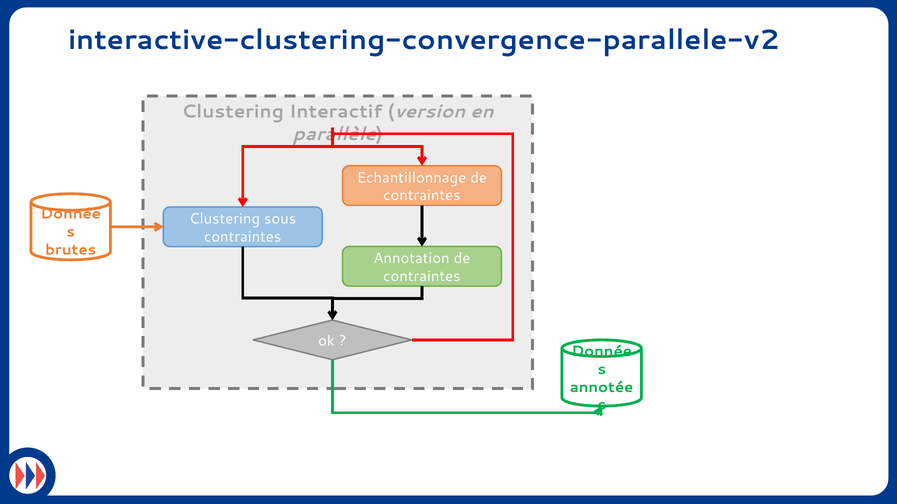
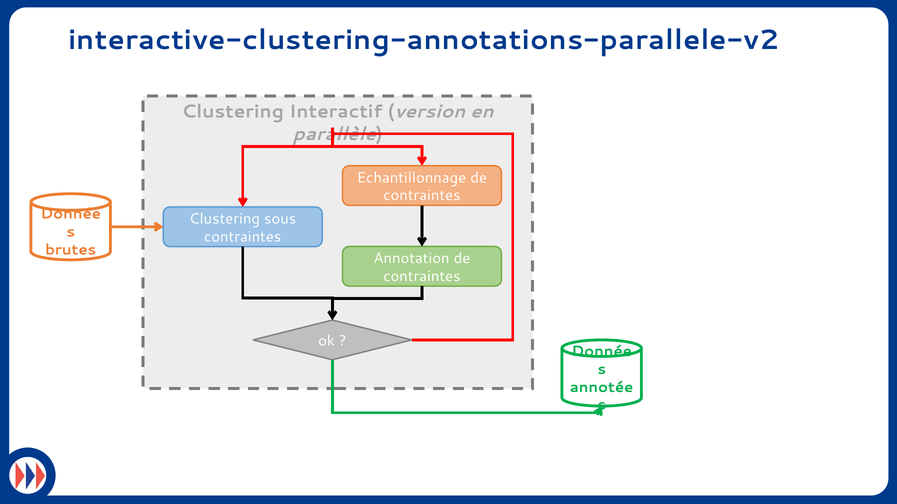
interactive-clustering-convergence-parallele-v2: interactive-clustering-convergence-parallele-v2 -> interactive-clustering-annotations-parallele-v2
